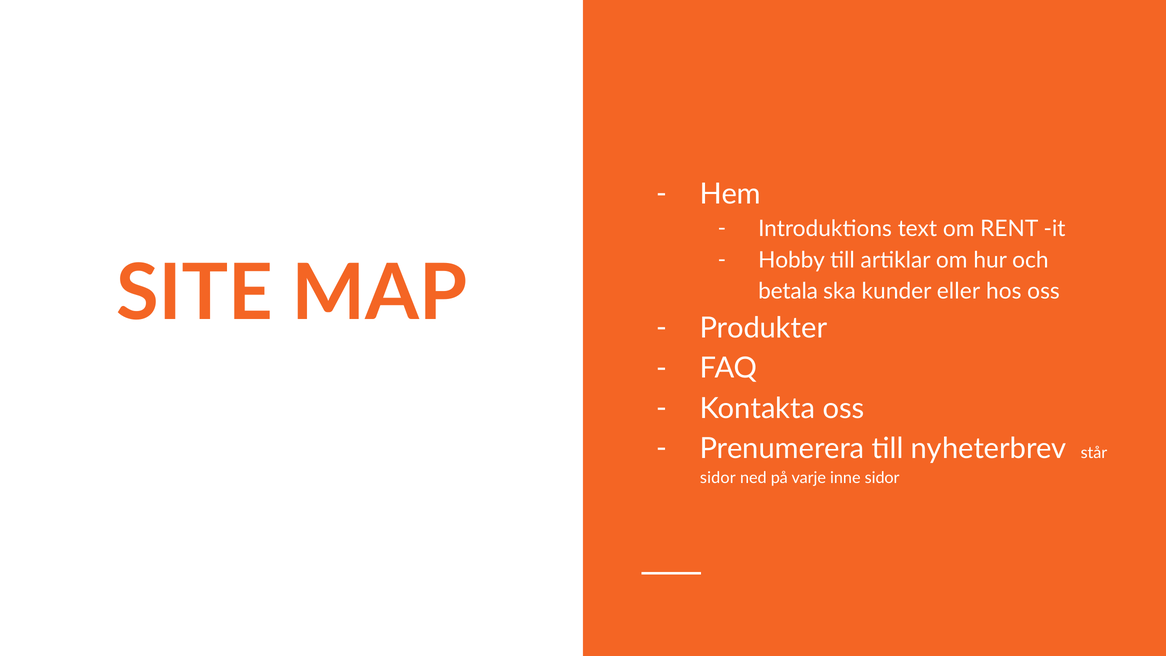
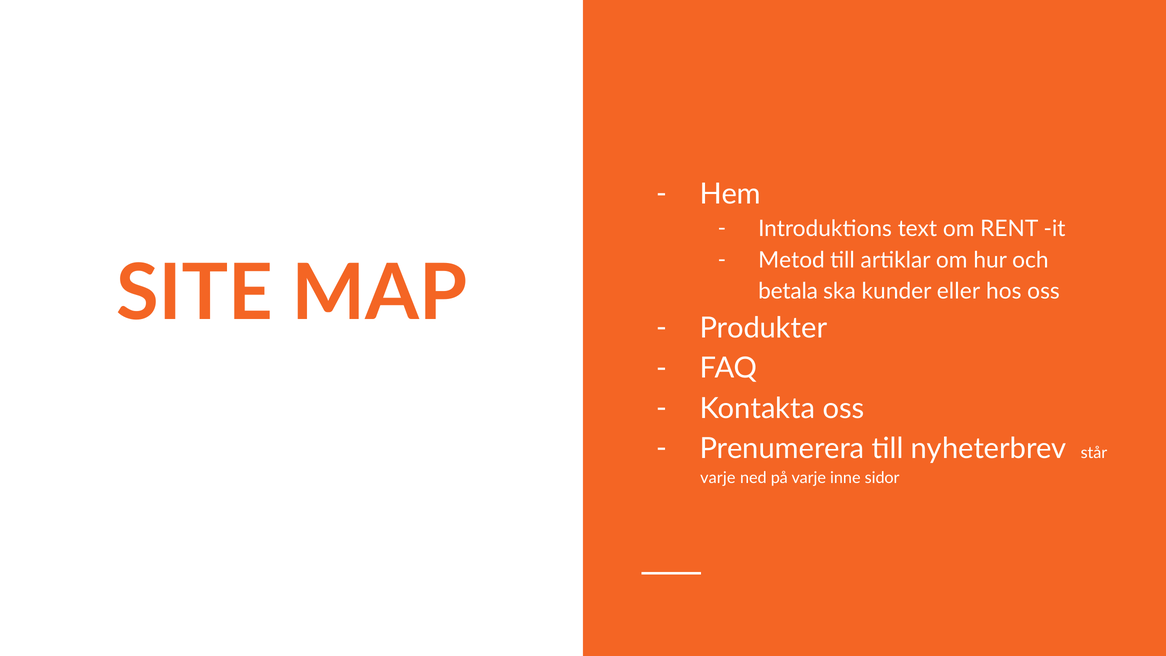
Hobby: Hobby -> Metod
sidor at (718, 478): sidor -> varje
